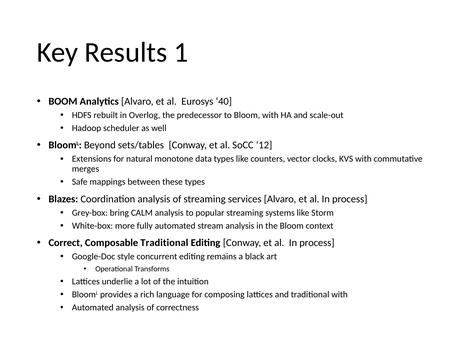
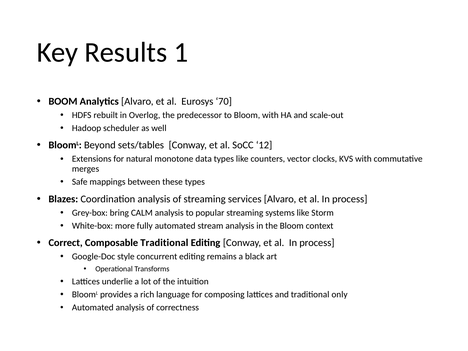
40: 40 -> 70
traditional with: with -> only
